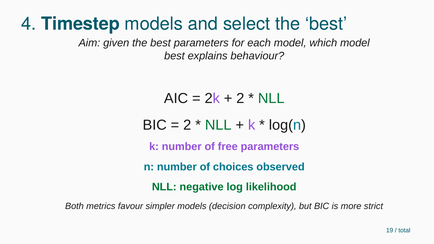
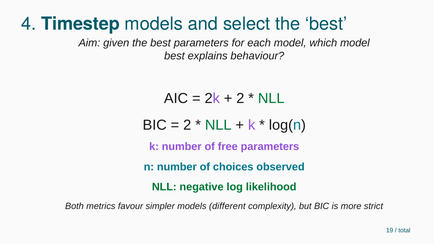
decision: decision -> different
